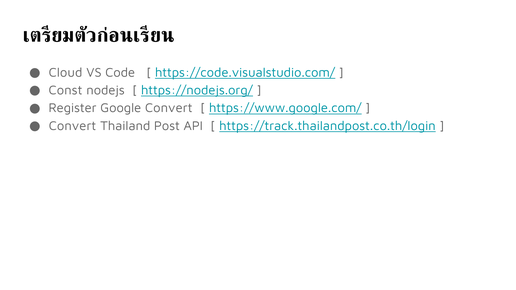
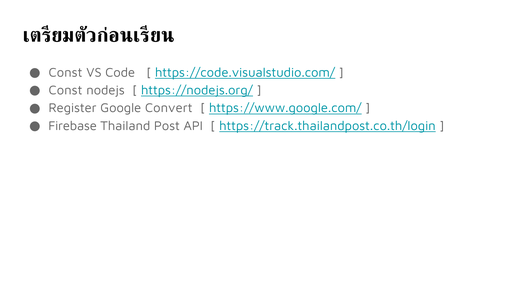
Cloud at (66, 73): Cloud -> Const
Convert at (72, 126): Convert -> Firebase
